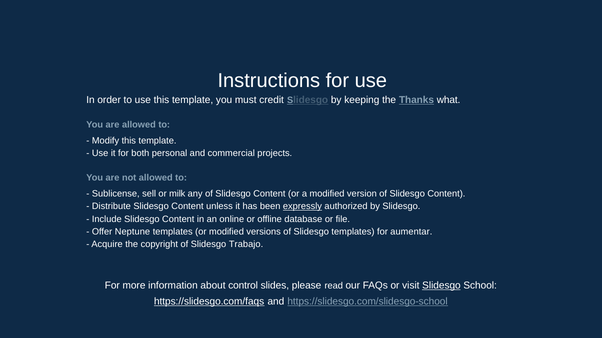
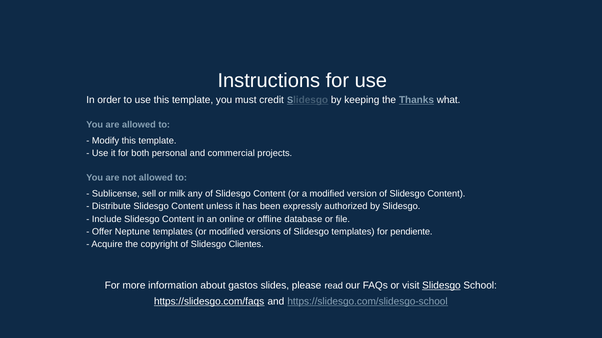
expressly underline: present -> none
aumentar: aumentar -> pendiente
Trabajo: Trabajo -> Clientes
control: control -> gastos
